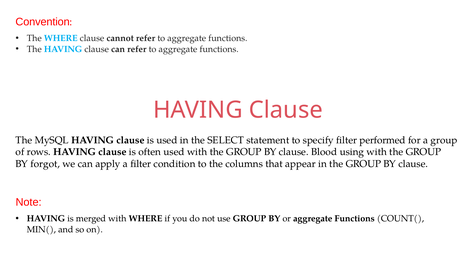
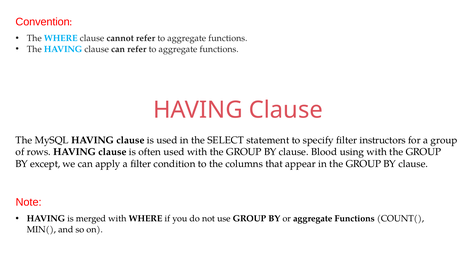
performed: performed -> instructors
forgot: forgot -> except
